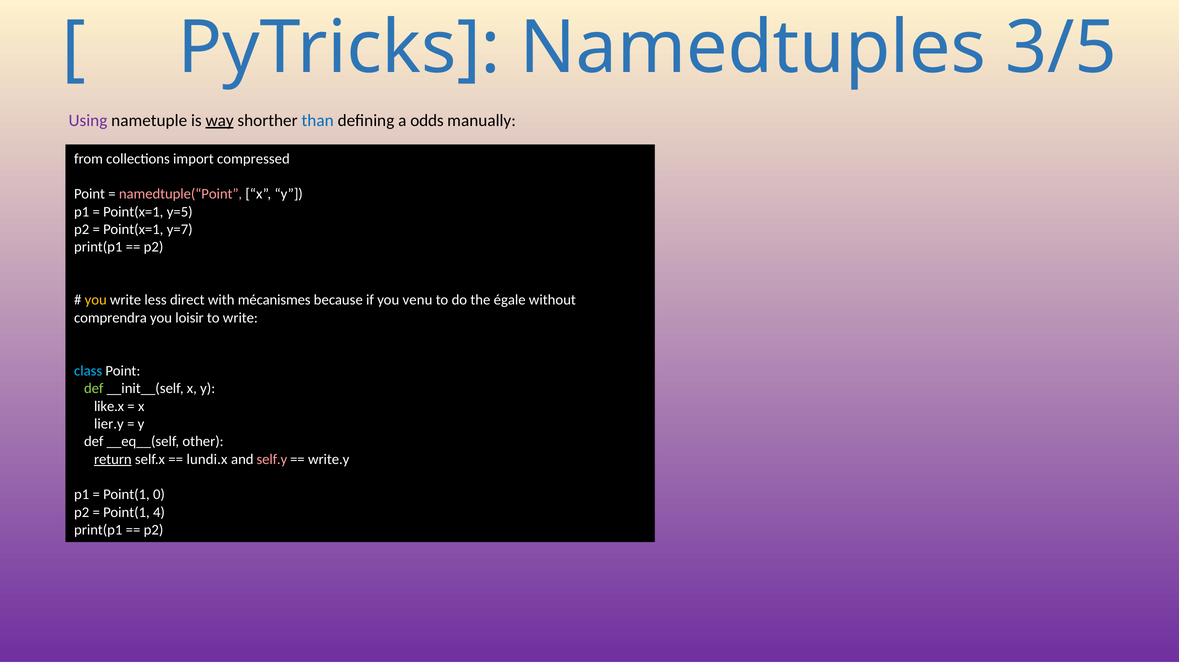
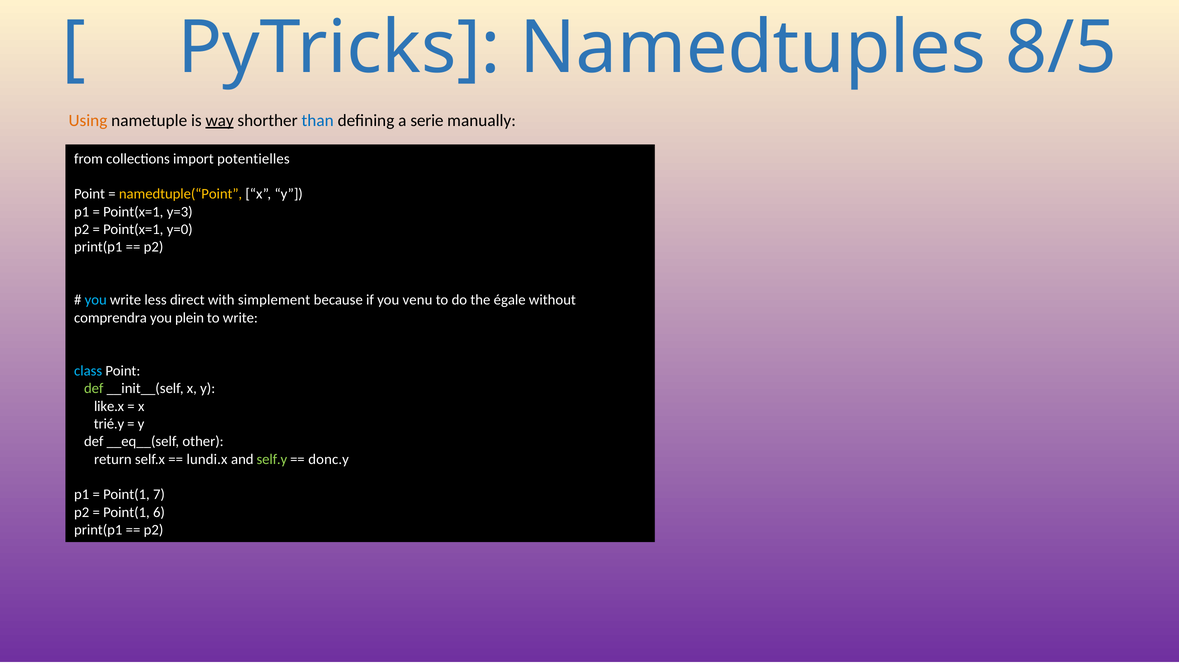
3/5: 3/5 -> 8/5
Using colour: purple -> orange
odds: odds -> serie
compressed: compressed -> potentielles
namedtuple(“Point colour: pink -> yellow
y=5: y=5 -> y=3
y=7: y=7 -> y=0
you at (96, 300) colour: yellow -> light blue
mécanismes: mécanismes -> simplement
loisir: loisir -> plein
lier.y: lier.y -> trié.y
return underline: present -> none
self.y colour: pink -> light green
write.y: write.y -> donc.y
0: 0 -> 7
4: 4 -> 6
